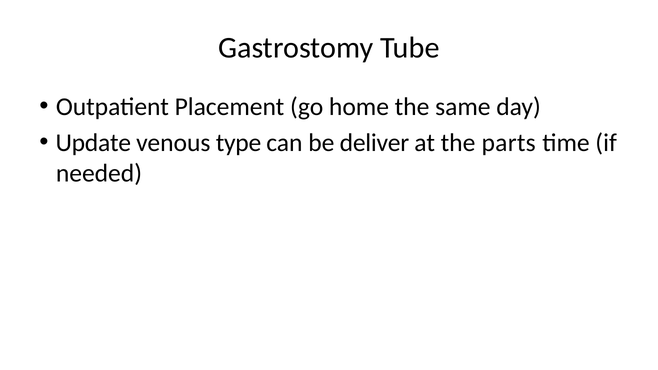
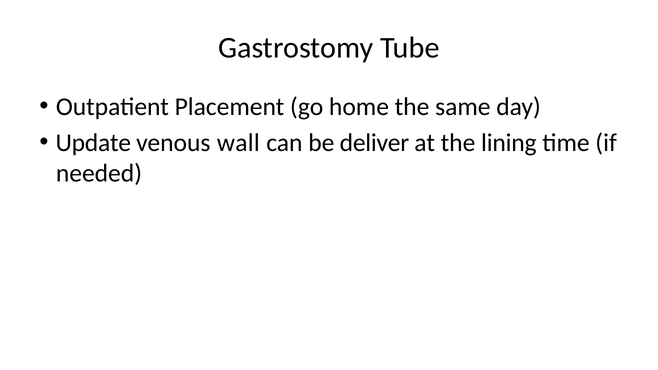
type: type -> wall
parts: parts -> lining
